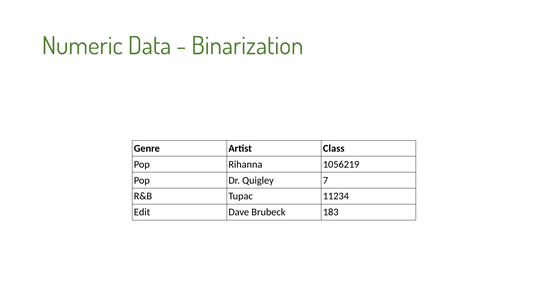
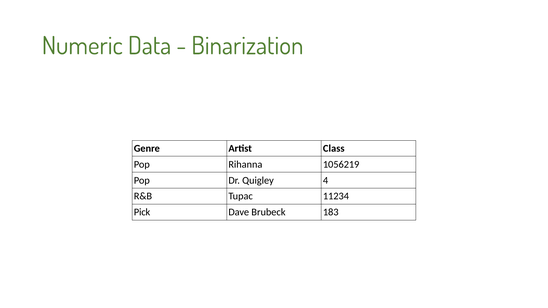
7: 7 -> 4
Edit: Edit -> Pick
